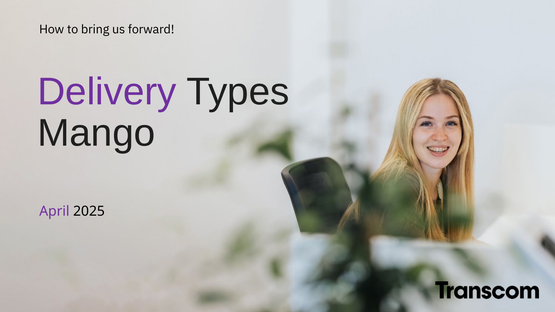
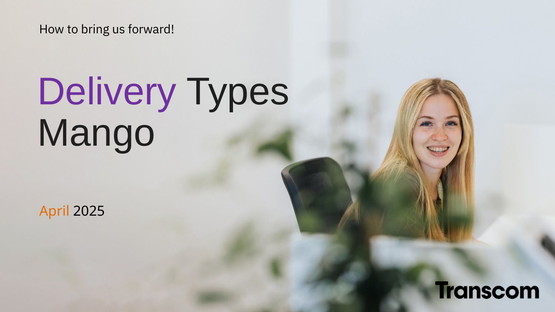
April colour: purple -> orange
